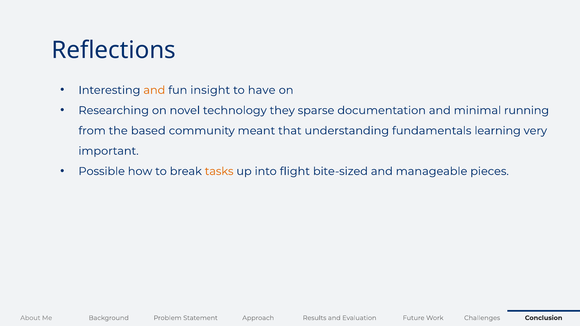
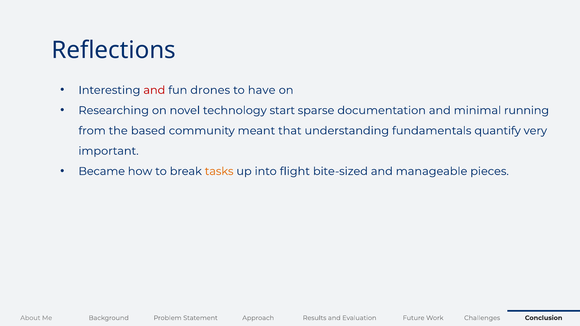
and at (154, 90) colour: orange -> red
insight: insight -> drones
they: they -> start
learning: learning -> quantify
Possible: Possible -> Became
